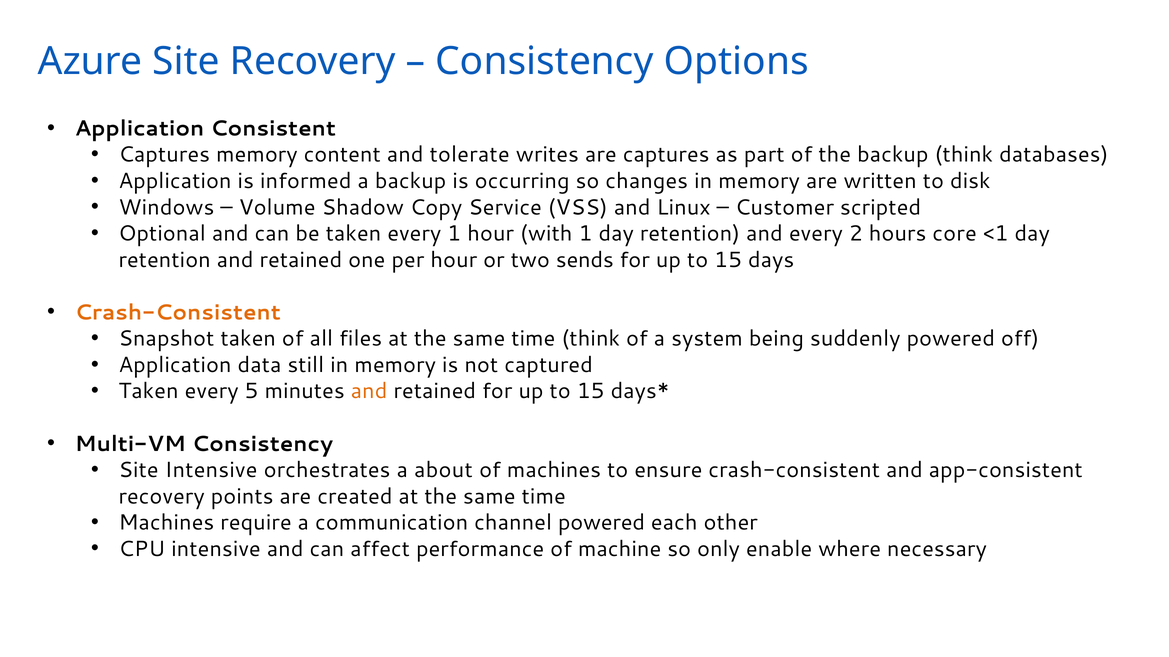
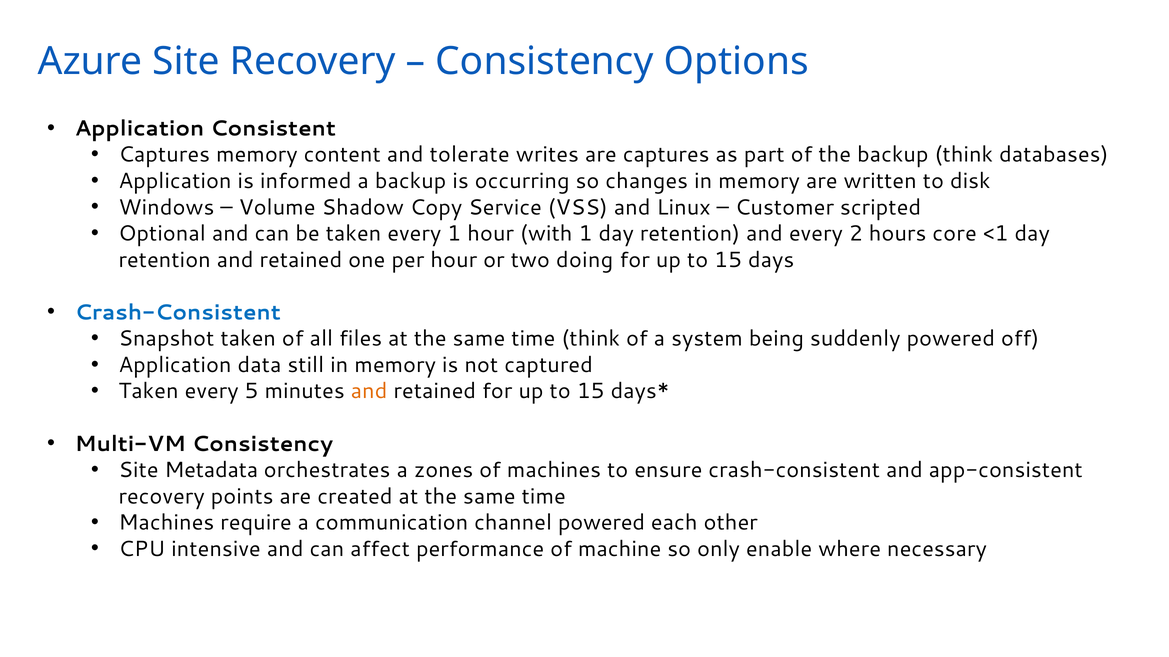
sends: sends -> doing
Crash-Consistent at (178, 313) colour: orange -> blue
Site Intensive: Intensive -> Metadata
about: about -> zones
